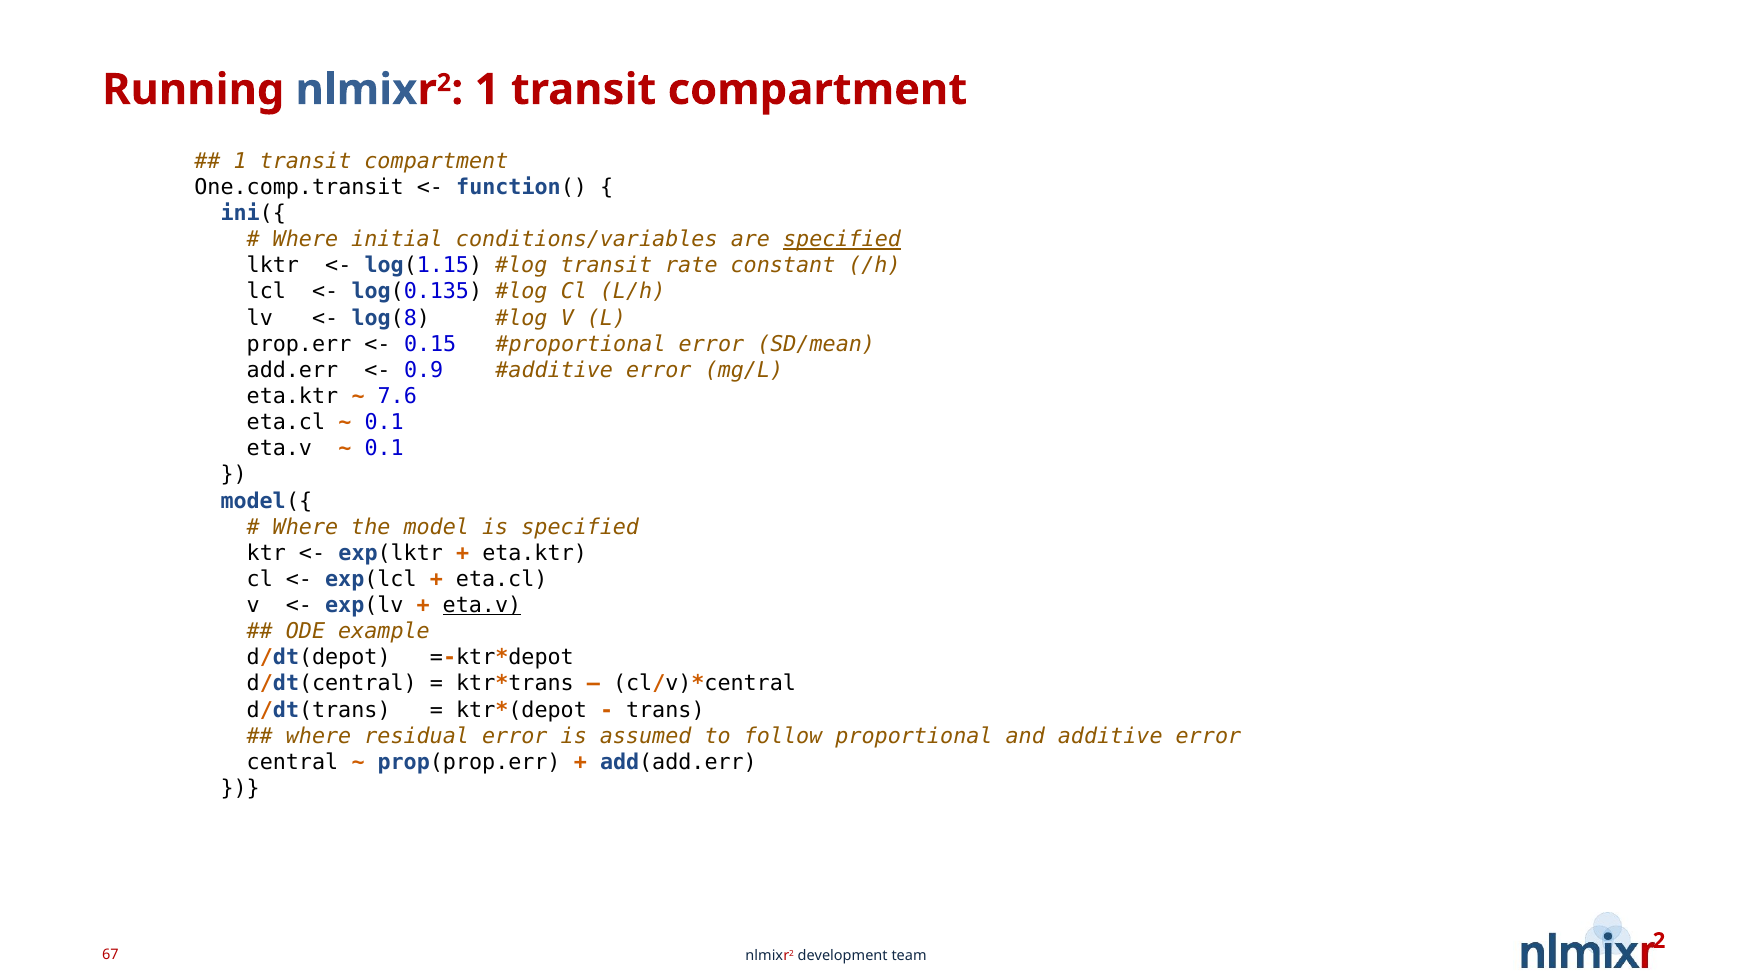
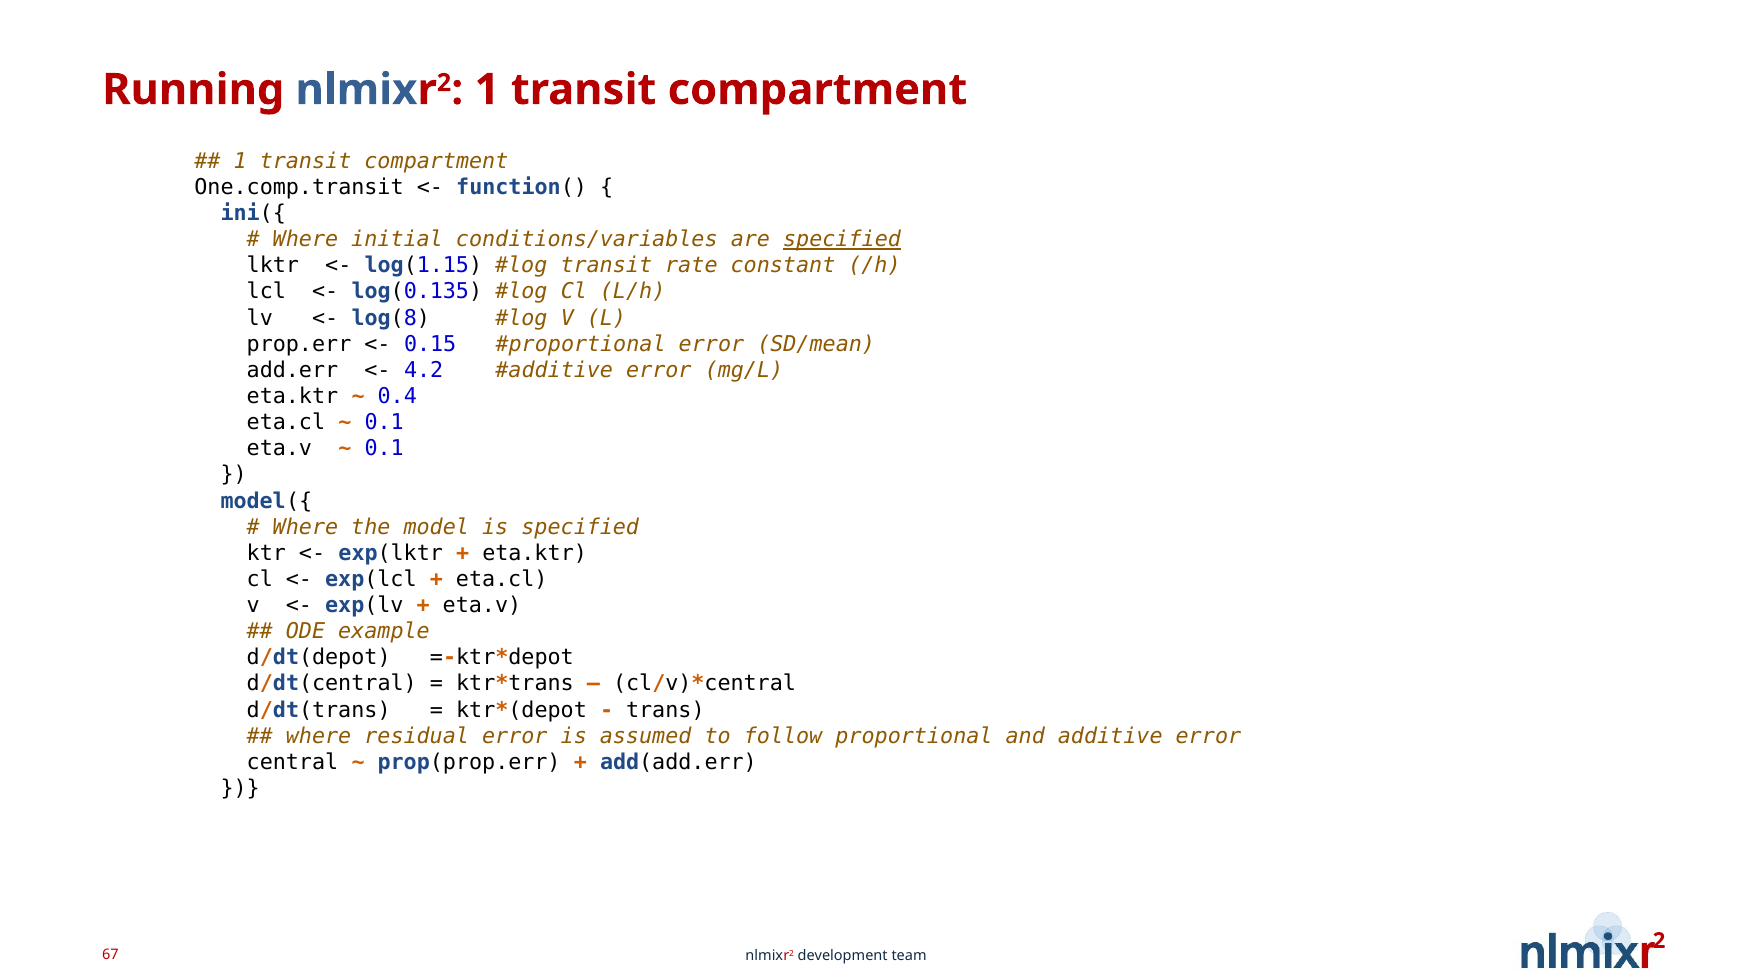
0.9: 0.9 -> 4.2
7.6: 7.6 -> 0.4
eta.v at (482, 605) underline: present -> none
